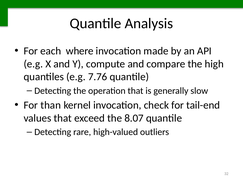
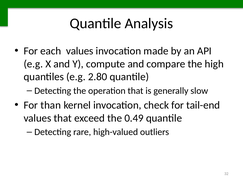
each where: where -> values
7.76: 7.76 -> 2.80
8.07: 8.07 -> 0.49
